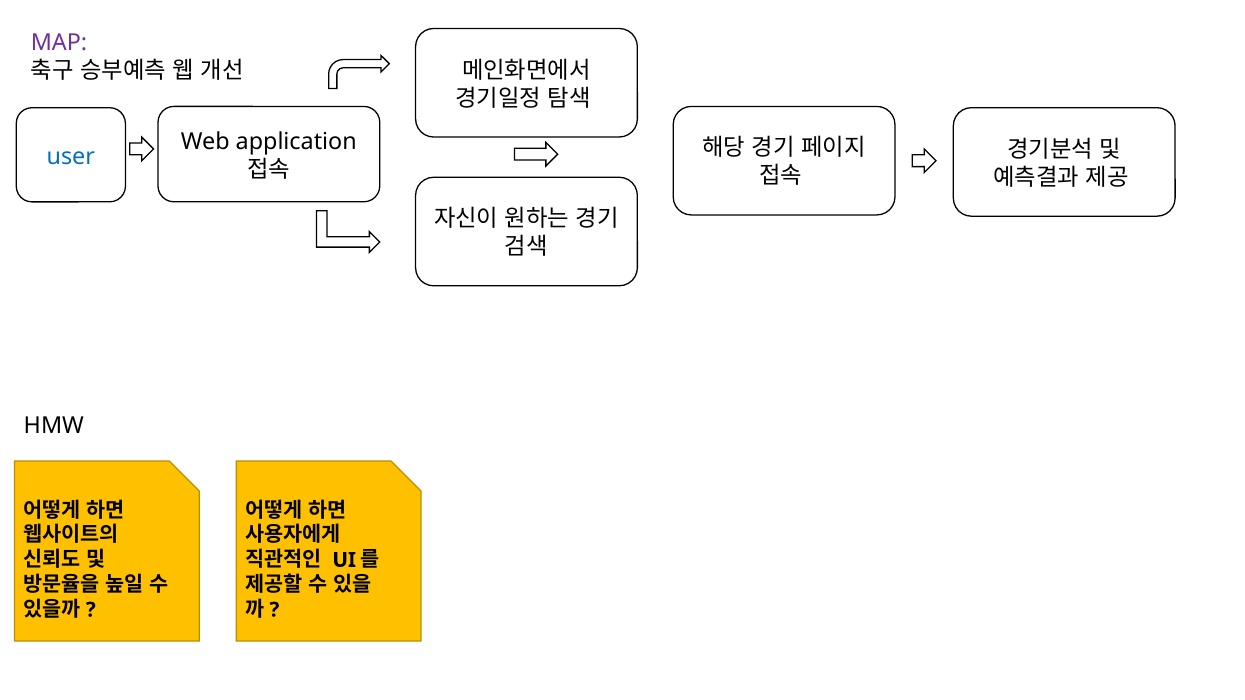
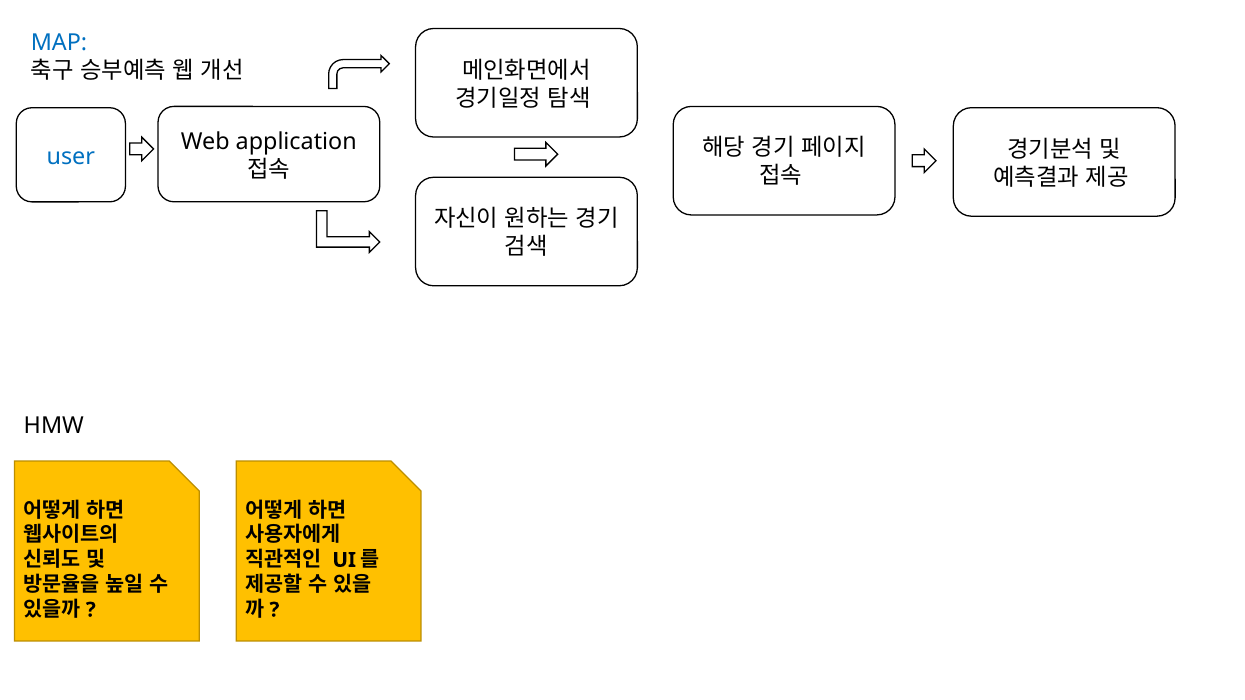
MAP colour: purple -> blue
